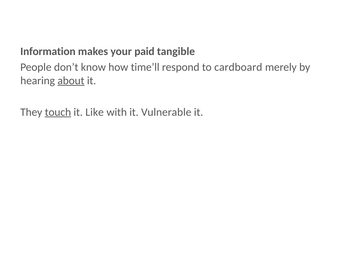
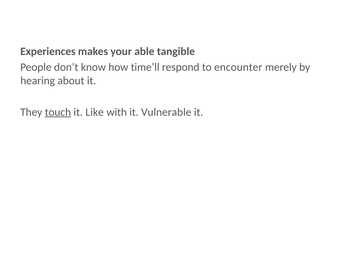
Information: Information -> Experiences
paid: paid -> able
cardboard: cardboard -> encounter
about underline: present -> none
